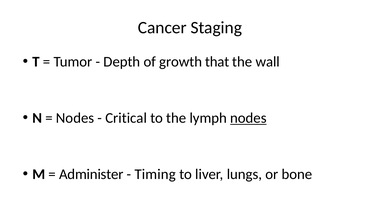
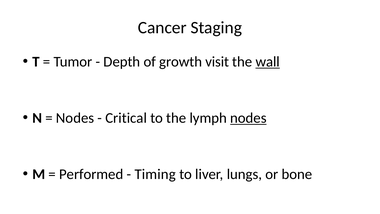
that: that -> visit
wall underline: none -> present
Administer: Administer -> Performed
